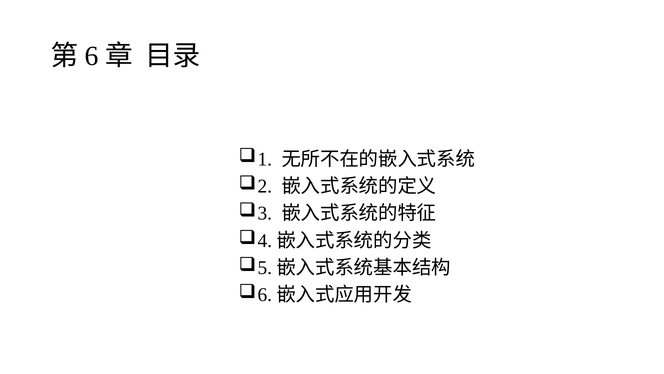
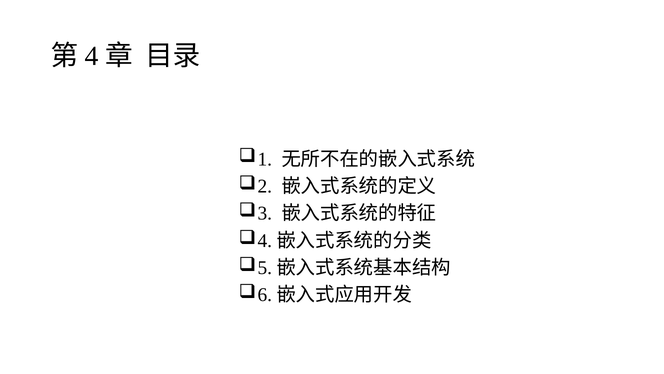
6: 6 -> 4
